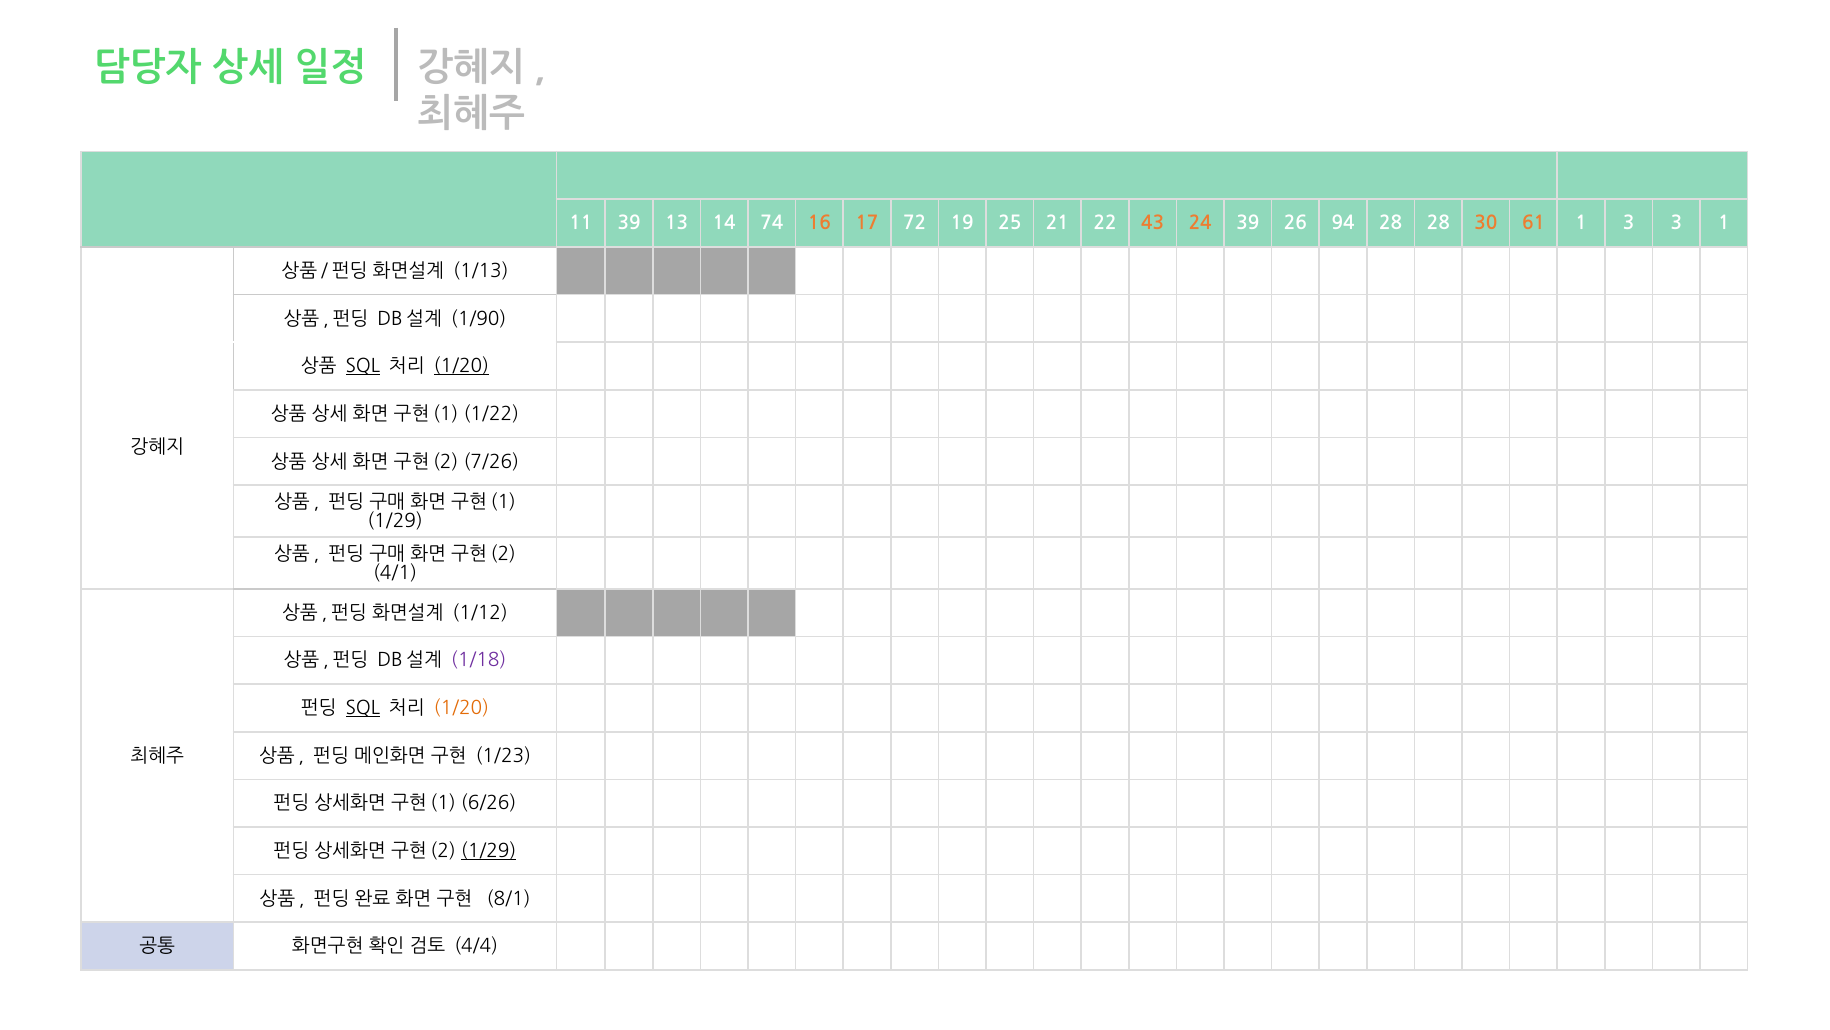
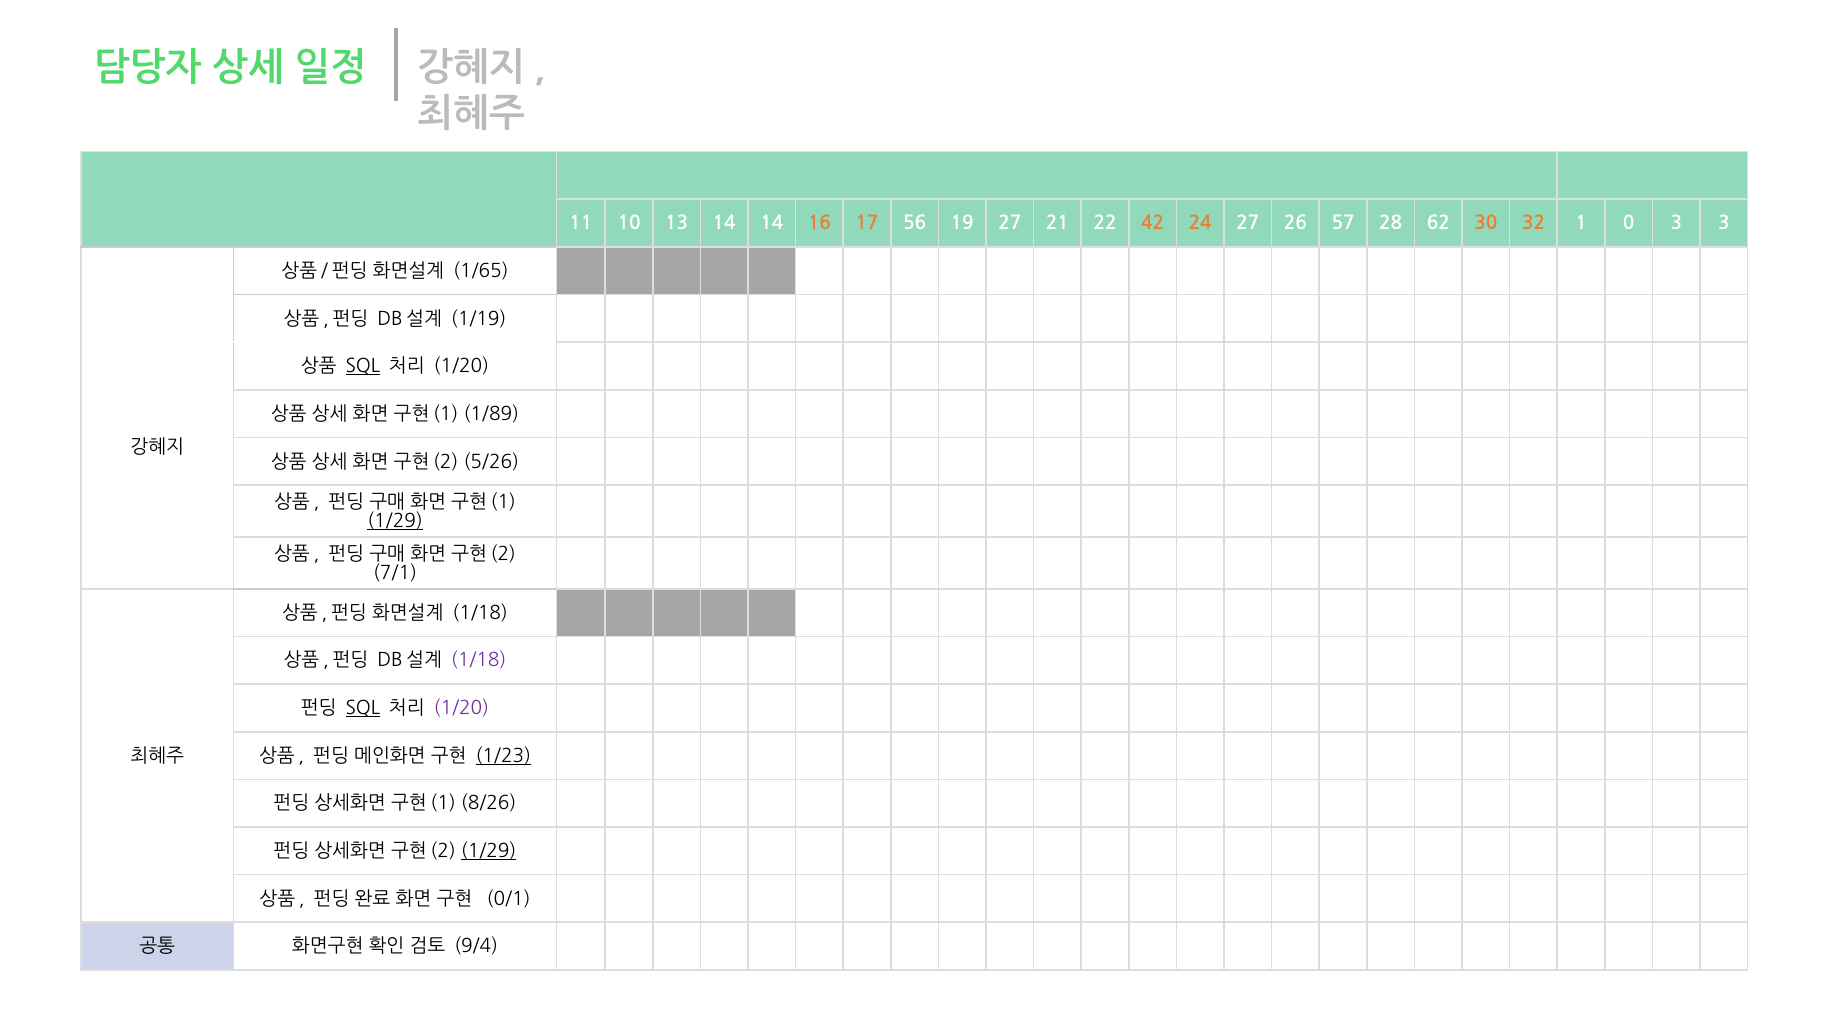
11 39: 39 -> 10
14 74: 74 -> 14
72: 72 -> 56
19 25: 25 -> 27
43: 43 -> 42
24 39: 39 -> 27
94: 94 -> 57
28 28: 28 -> 62
61: 61 -> 32
1 3: 3 -> 0
3 1: 1 -> 3
1/13: 1/13 -> 1/65
1/90: 1/90 -> 1/19
1/20 at (461, 366) underline: present -> none
1/22: 1/22 -> 1/89
7/26: 7/26 -> 5/26
1/29 at (395, 521) underline: none -> present
4/1: 4/1 -> 7/1
1/12 at (480, 613): 1/12 -> 1/18
1/20 at (461, 708) colour: orange -> purple
1/23 underline: none -> present
6/26: 6/26 -> 8/26
8/1: 8/1 -> 0/1
4/4: 4/4 -> 9/4
